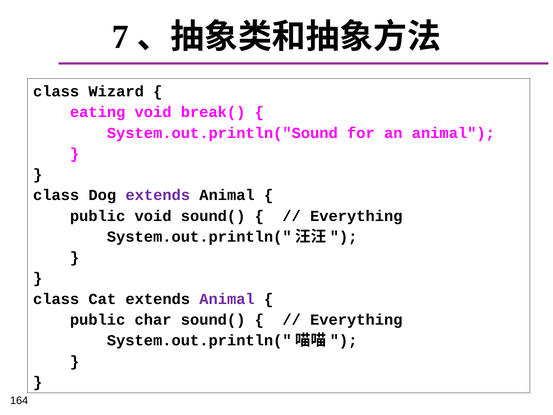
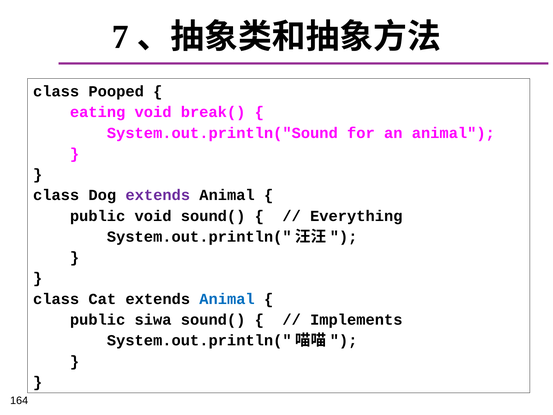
Wizard: Wizard -> Pooped
Animal at (227, 299) colour: purple -> blue
char: char -> siwa
Everything at (356, 320): Everything -> Implements
